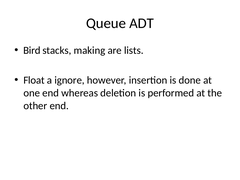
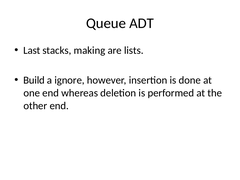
Bird: Bird -> Last
Float: Float -> Build
